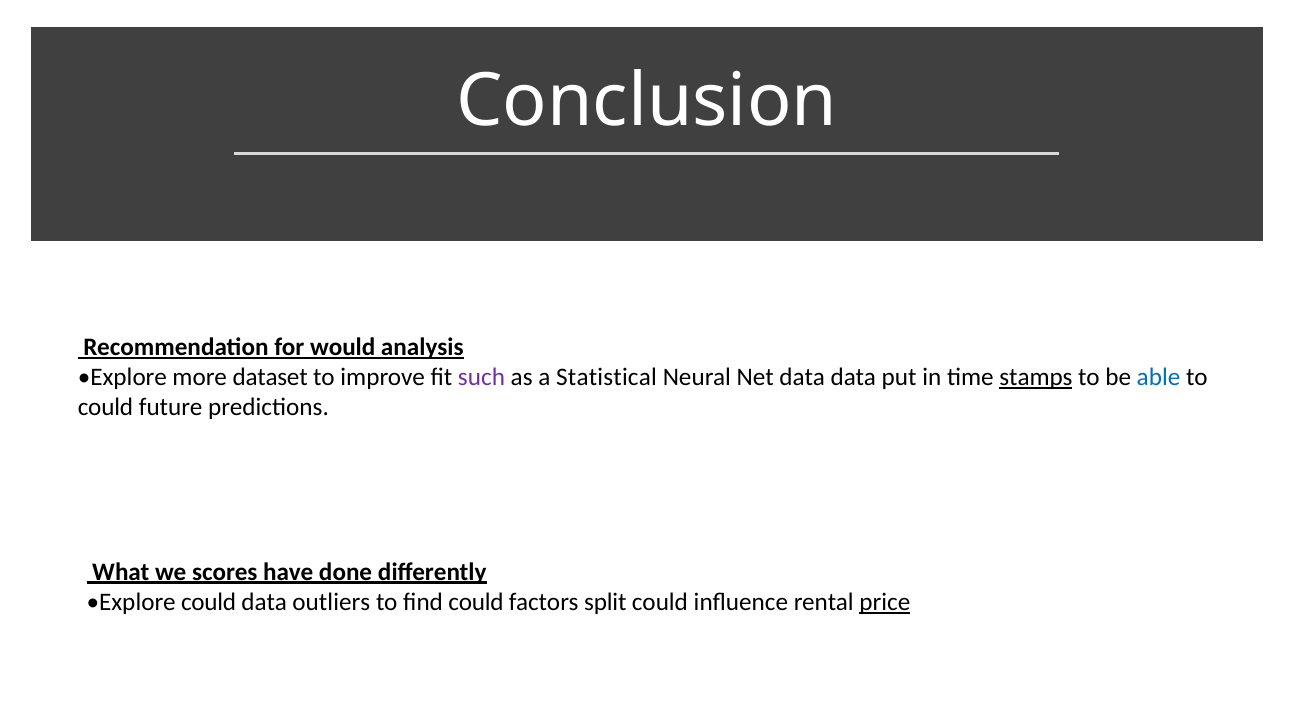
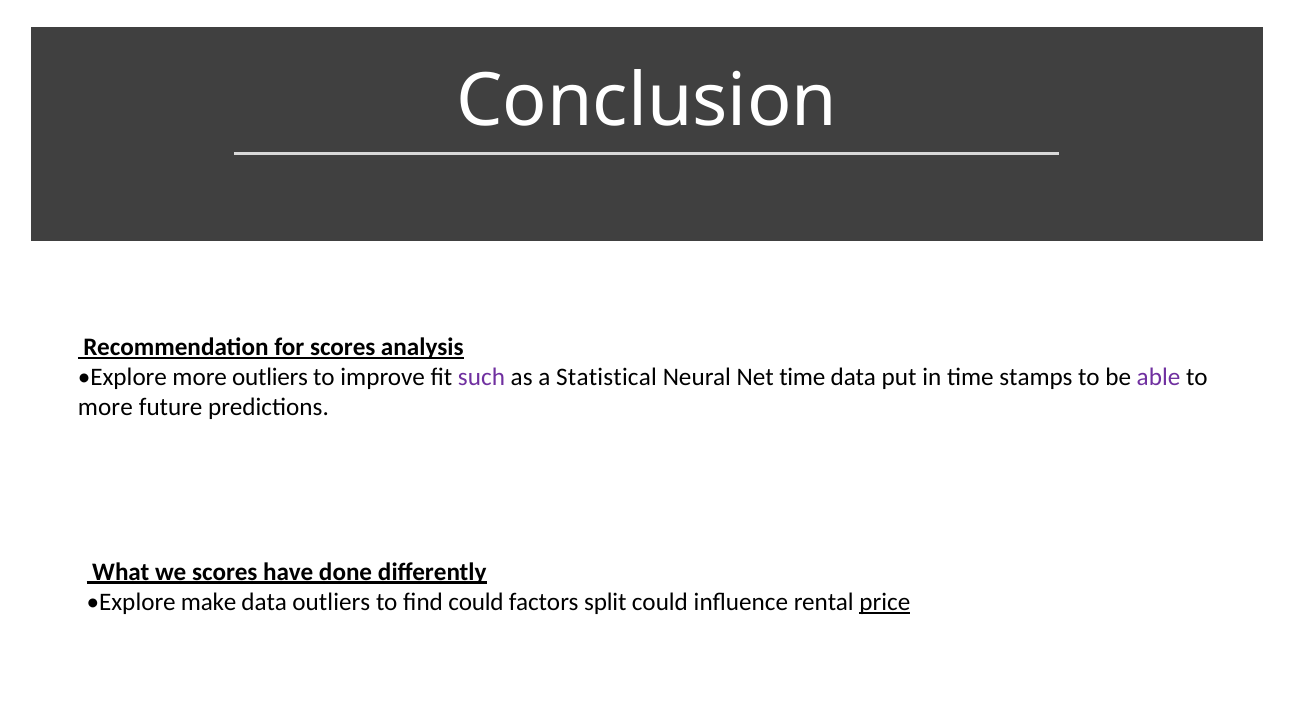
for would: would -> scores
more dataset: dataset -> outliers
Net data: data -> time
stamps underline: present -> none
able colour: blue -> purple
could at (105, 407): could -> more
Explore could: could -> make
